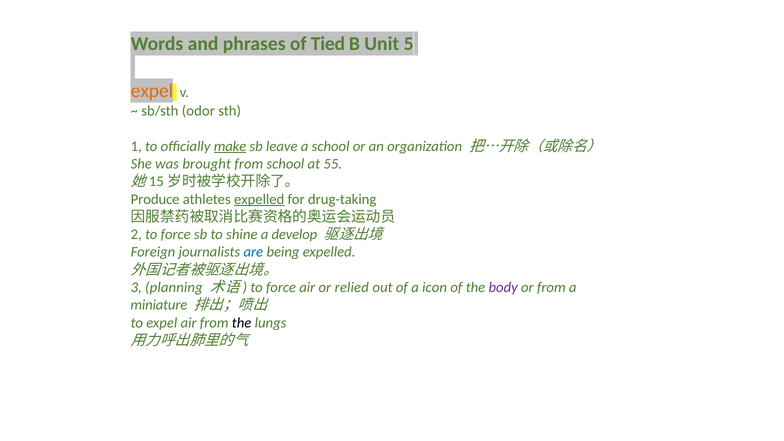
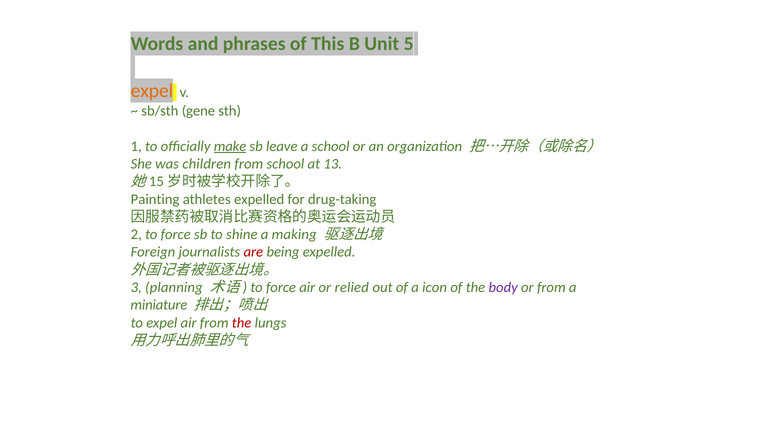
Tied: Tied -> This
odor: odor -> gene
brought: brought -> children
55: 55 -> 13
Produce: Produce -> Painting
expelled at (259, 199) underline: present -> none
develop: develop -> making
are colour: blue -> red
the at (242, 323) colour: black -> red
